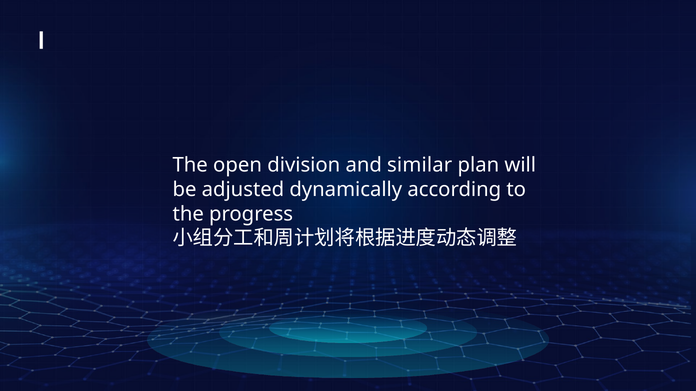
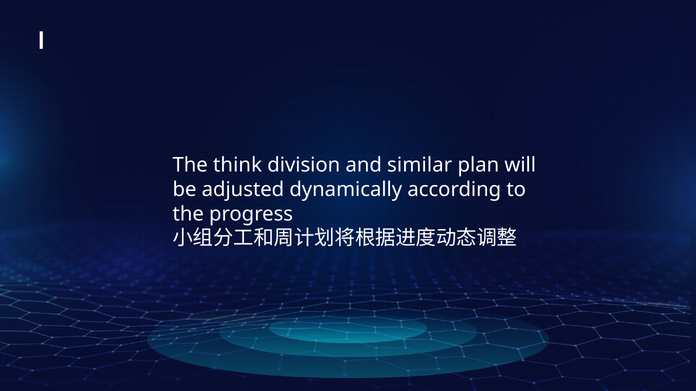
open: open -> think
